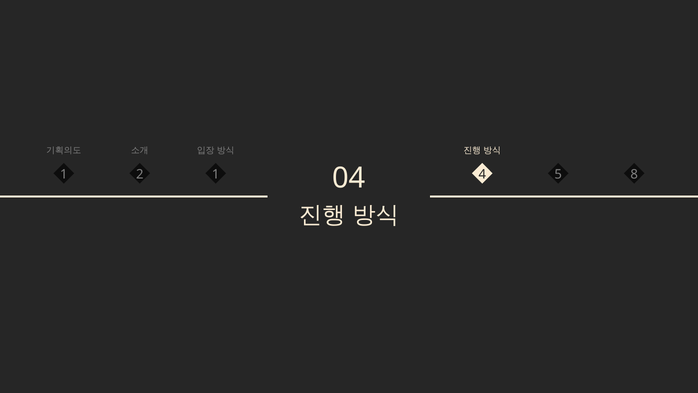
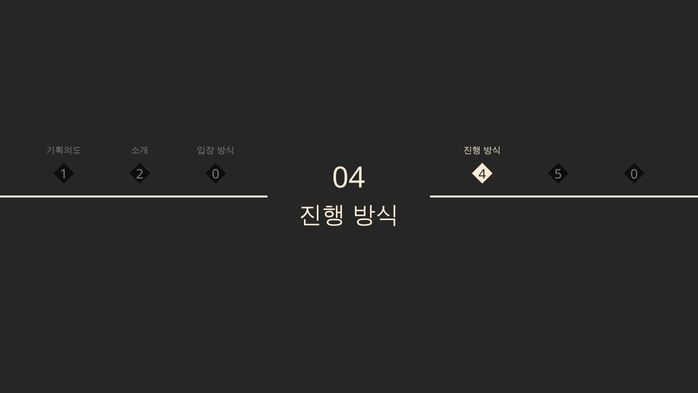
1 1: 1 -> 0
5 8: 8 -> 0
